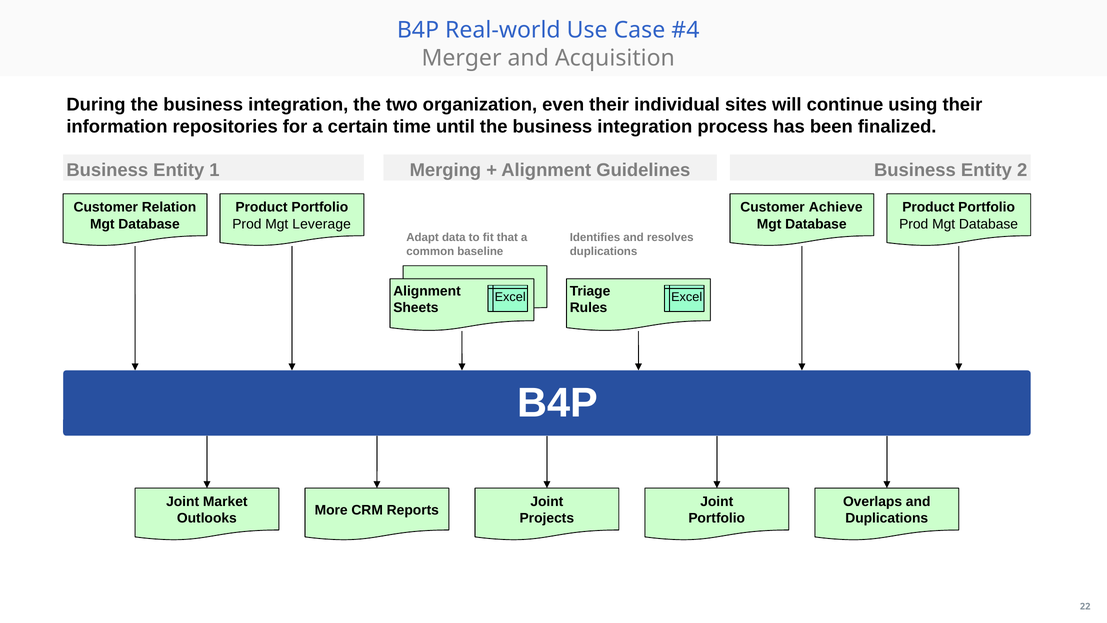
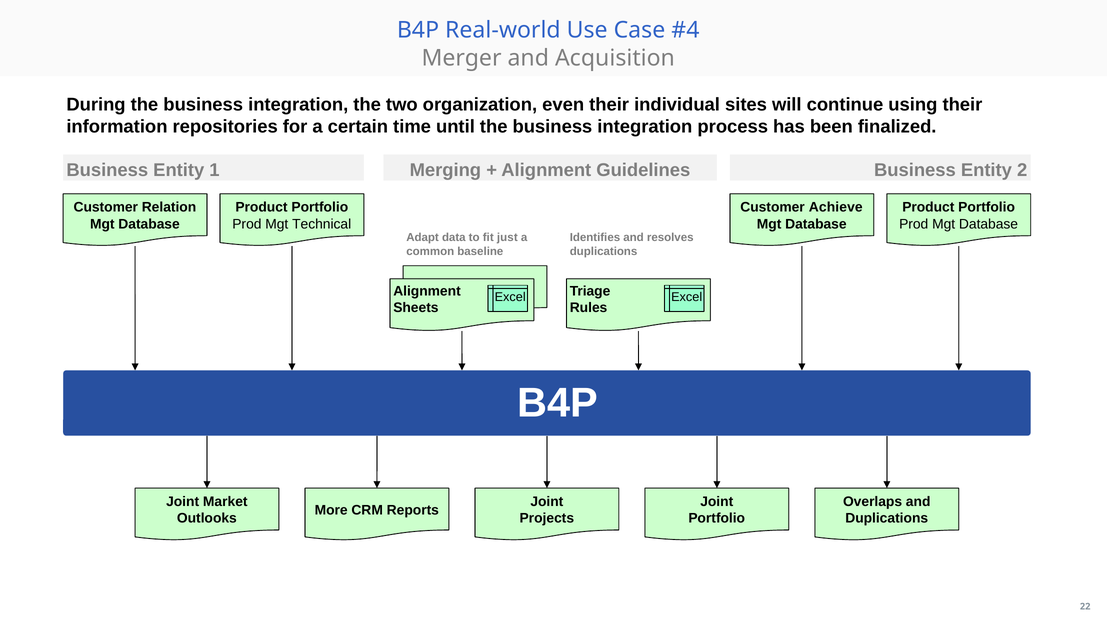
Leverage: Leverage -> Technical
that: that -> just
